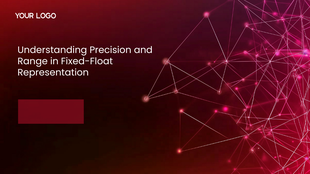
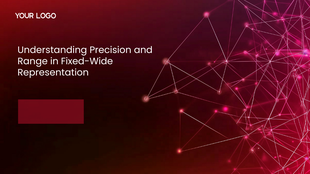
Fixed-Float: Fixed-Float -> Fixed-Wide
